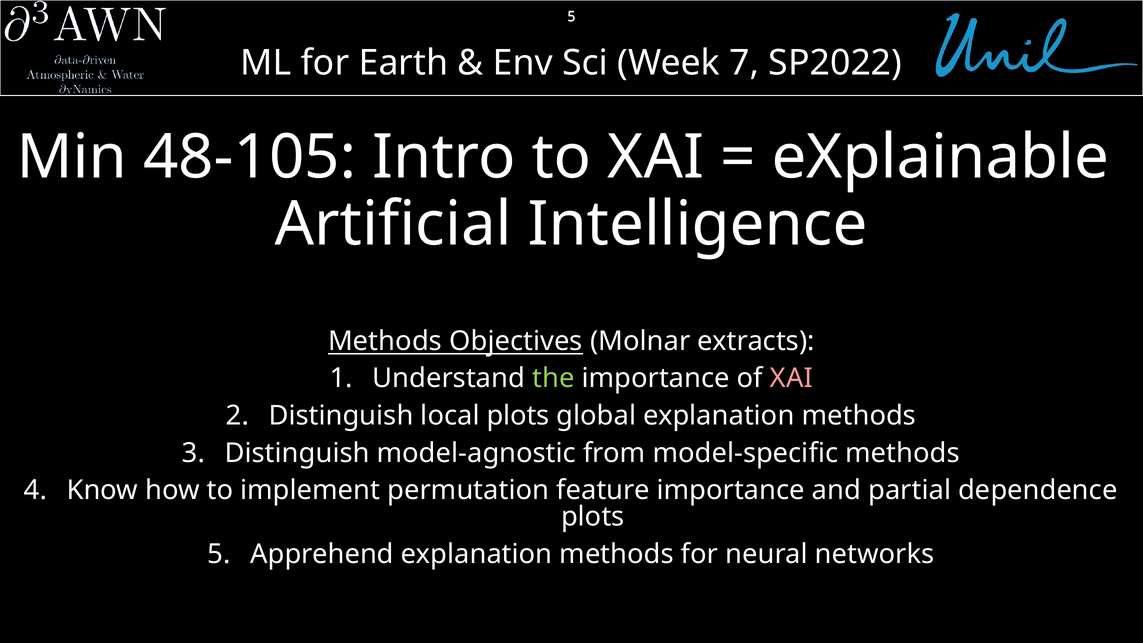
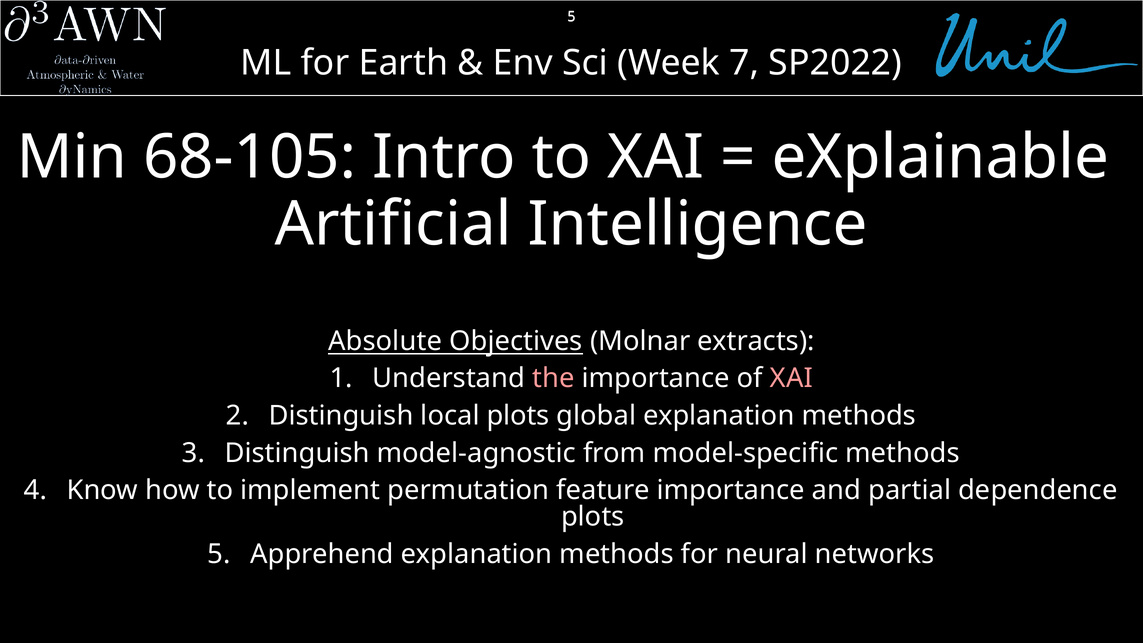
48-105: 48-105 -> 68-105
Methods at (385, 341): Methods -> Absolute
the colour: light green -> pink
